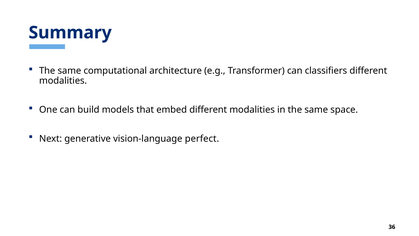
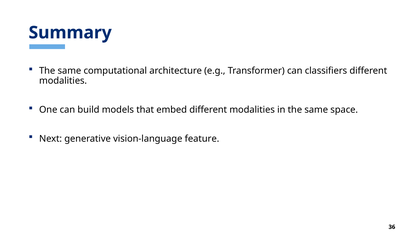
perfect: perfect -> feature
